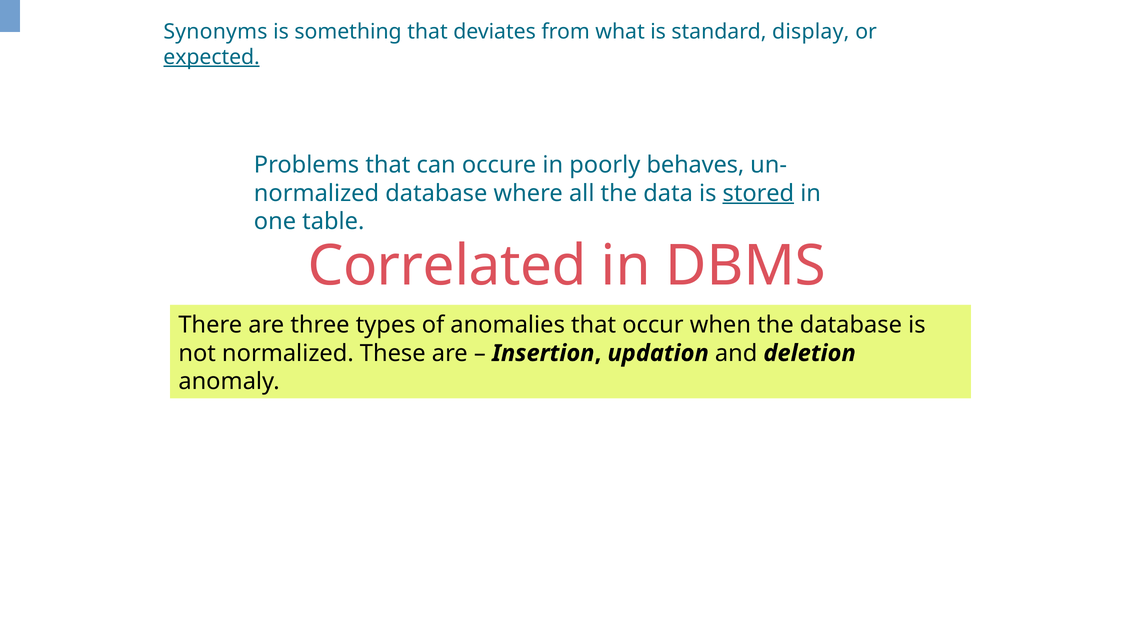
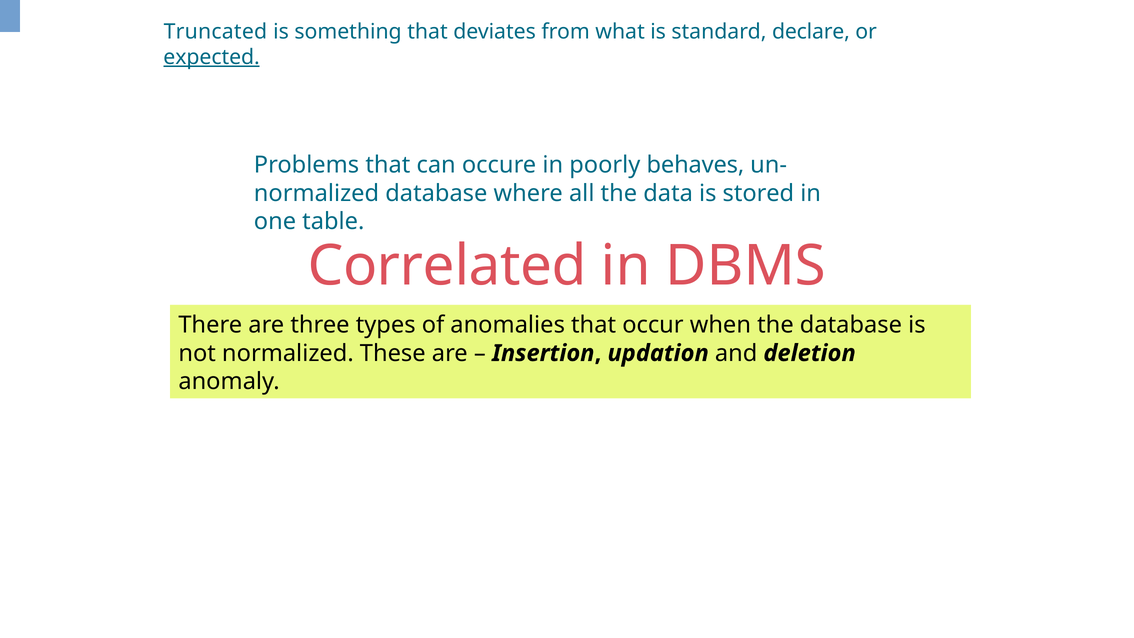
Synonyms: Synonyms -> Truncated
display: display -> declare
stored underline: present -> none
